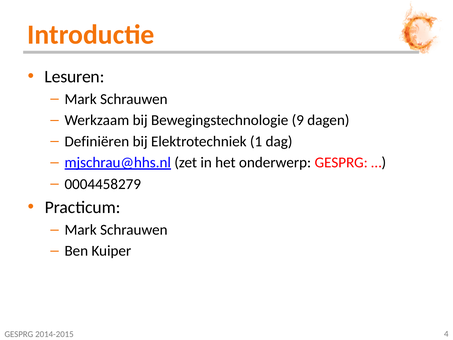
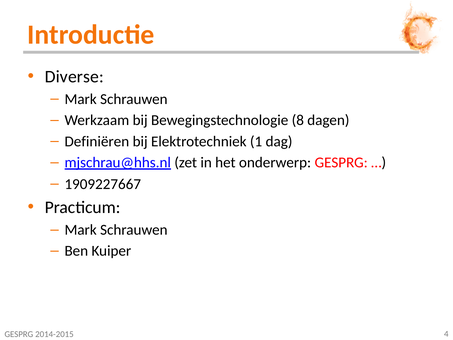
Lesuren: Lesuren -> Diverse
9: 9 -> 8
0004458279: 0004458279 -> 1909227667
